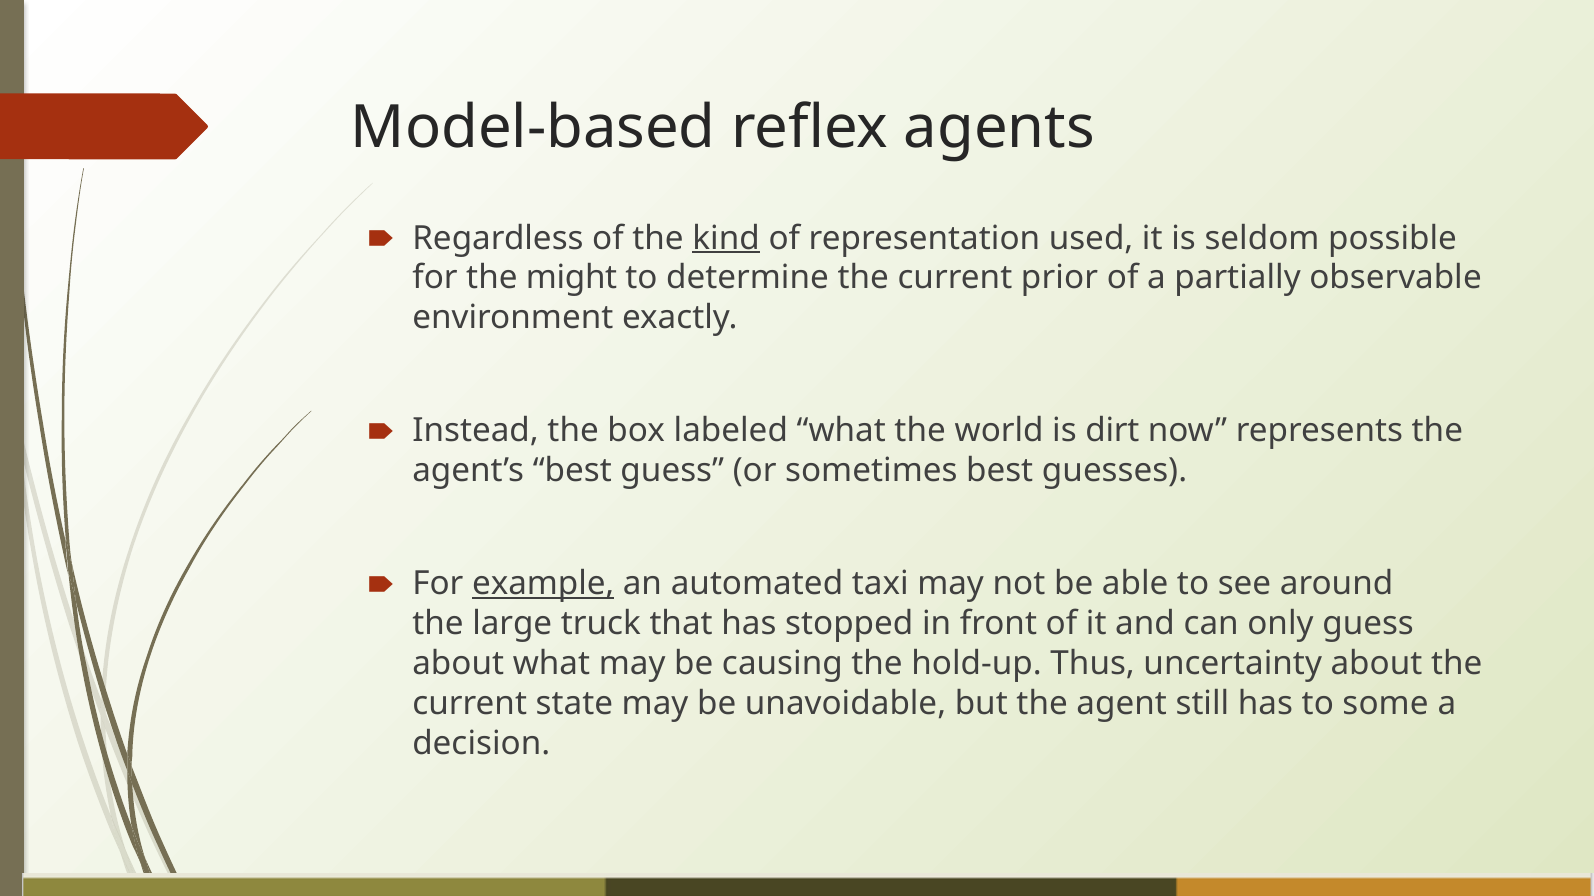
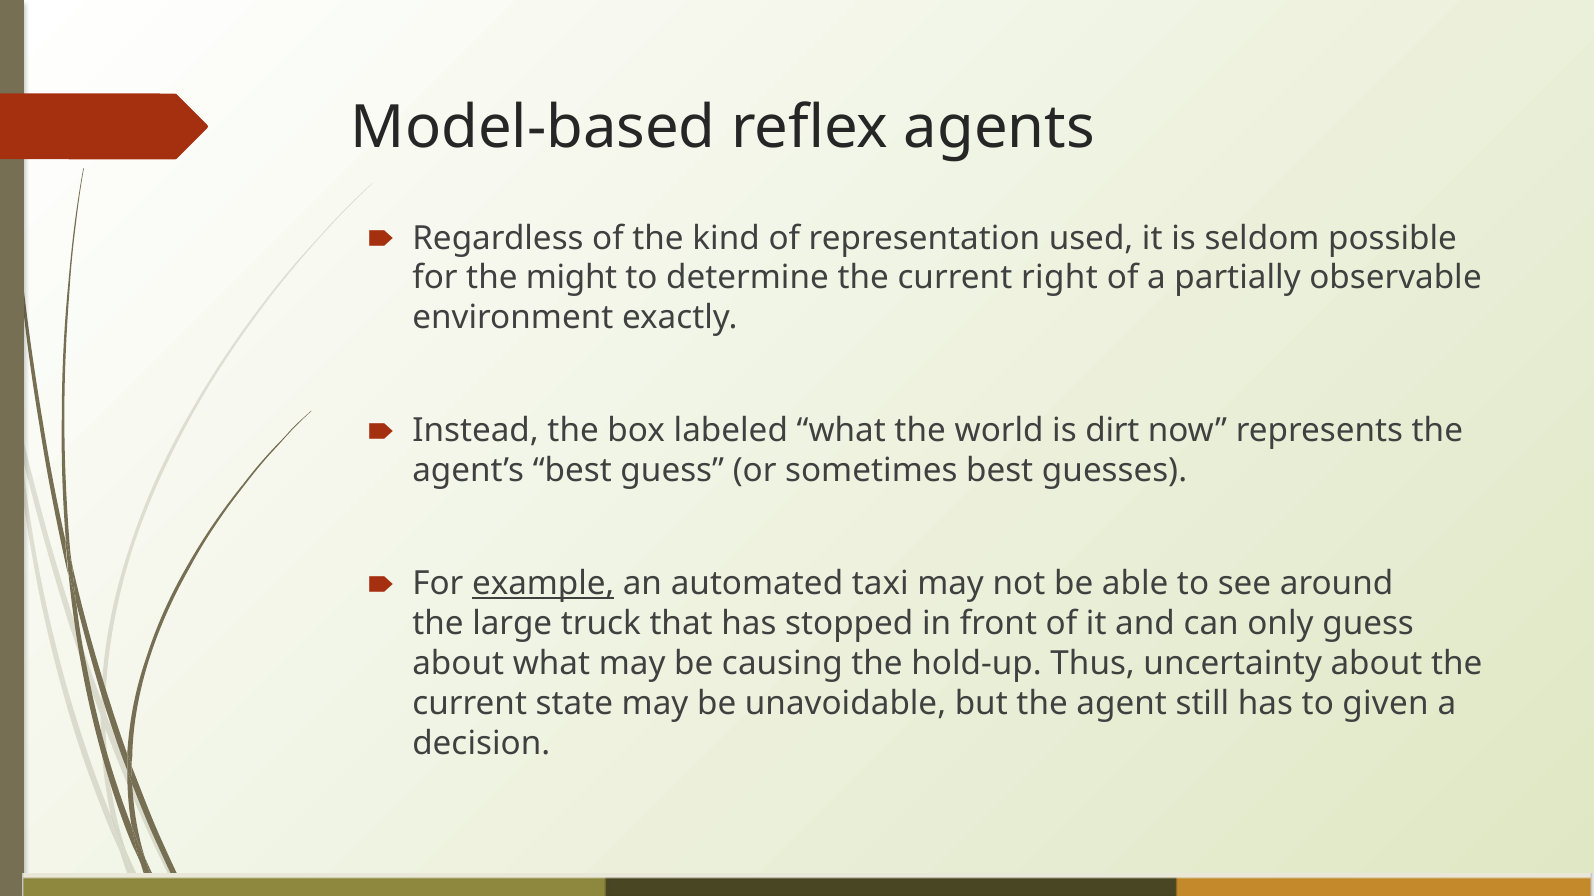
kind underline: present -> none
prior: prior -> right
some: some -> given
